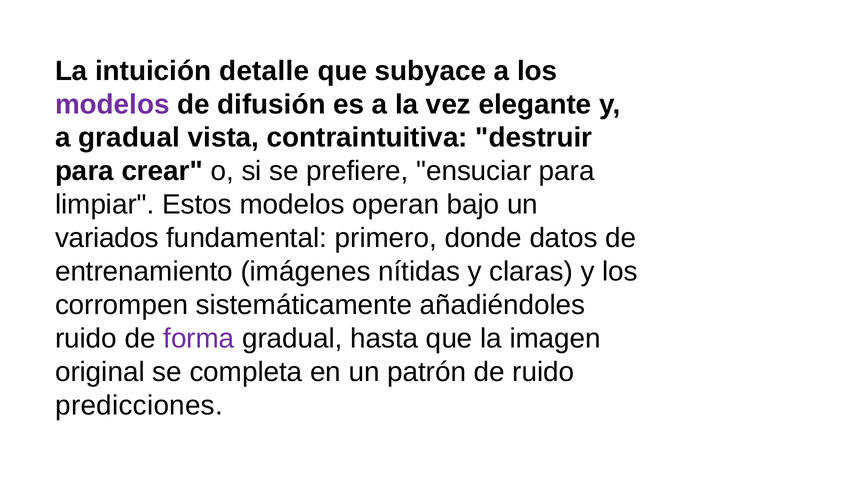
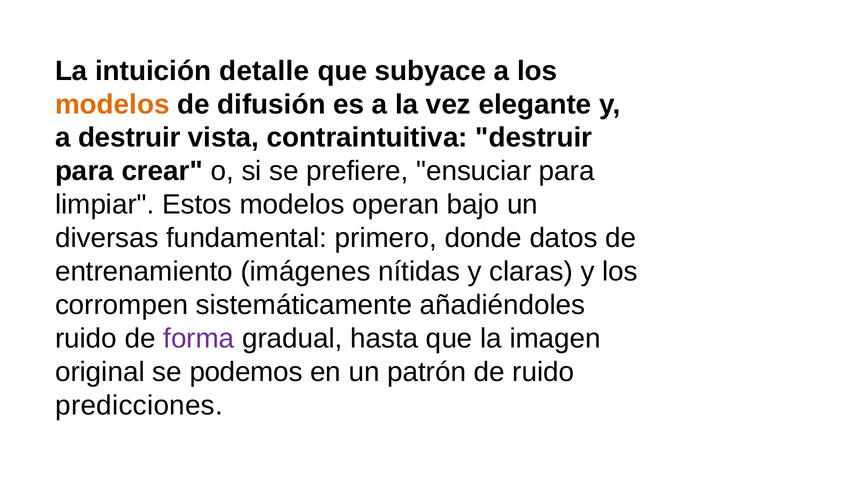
modelos at (112, 104) colour: purple -> orange
a gradual: gradual -> destruir
variados: variados -> diversas
completa: completa -> podemos
